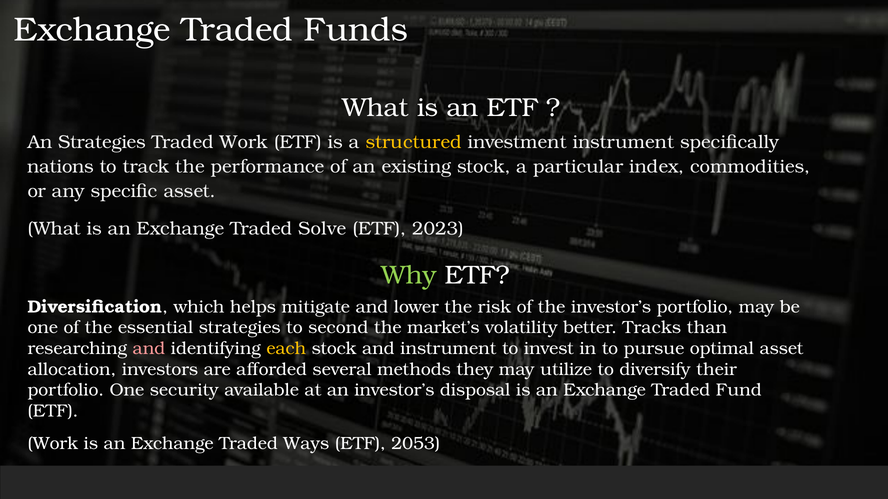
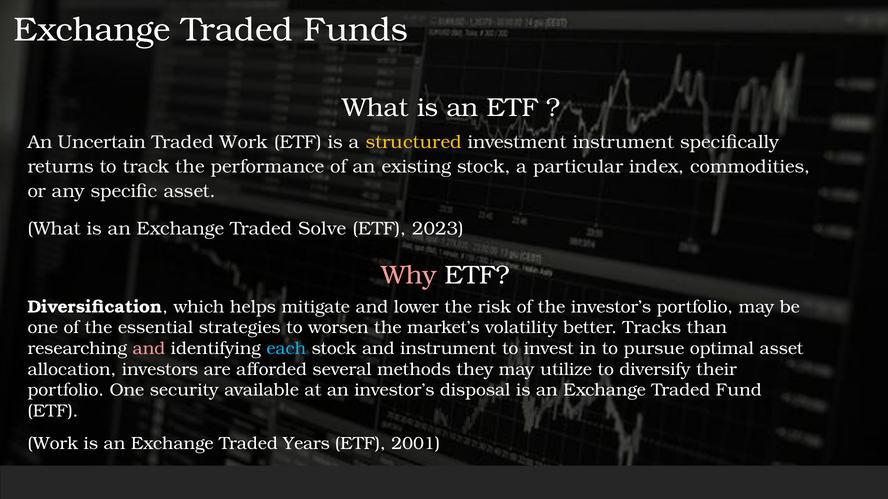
An Strategies: Strategies -> Uncertain
nations: nations -> returns
Why colour: light green -> pink
second: second -> worsen
each colour: yellow -> light blue
Ways: Ways -> Years
2053: 2053 -> 2001
